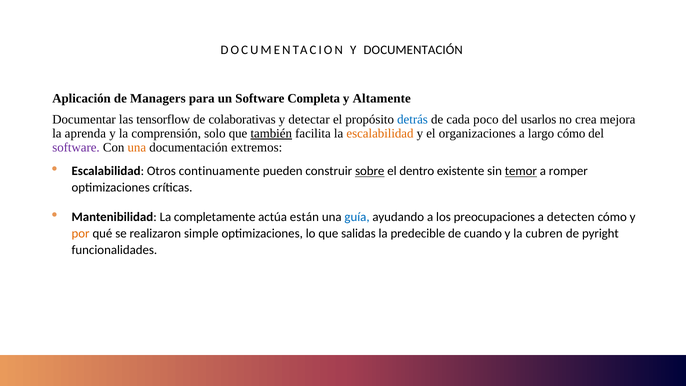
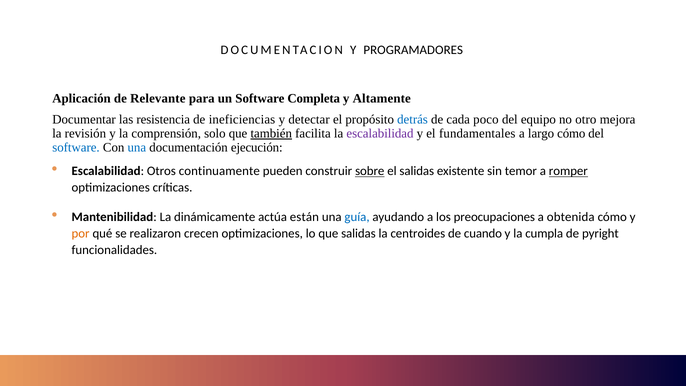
Y DOCUMENTACIÓN: DOCUMENTACIÓN -> PROGRAMADORES
Managers: Managers -> Relevante
tensorflow: tensorflow -> resistencia
colaborativas: colaborativas -> ineficiencias
usarlos: usarlos -> equipo
crea: crea -> otro
aprenda: aprenda -> revisión
escalabilidad at (380, 133) colour: orange -> purple
organizaciones: organizaciones -> fundamentales
software at (76, 147) colour: purple -> blue
una at (137, 147) colour: orange -> blue
extremos: extremos -> ejecución
el dentro: dentro -> salidas
temor underline: present -> none
romper underline: none -> present
completamente: completamente -> dinámicamente
detecten: detecten -> obtenida
simple: simple -> crecen
predecible: predecible -> centroides
cubren: cubren -> cumpla
